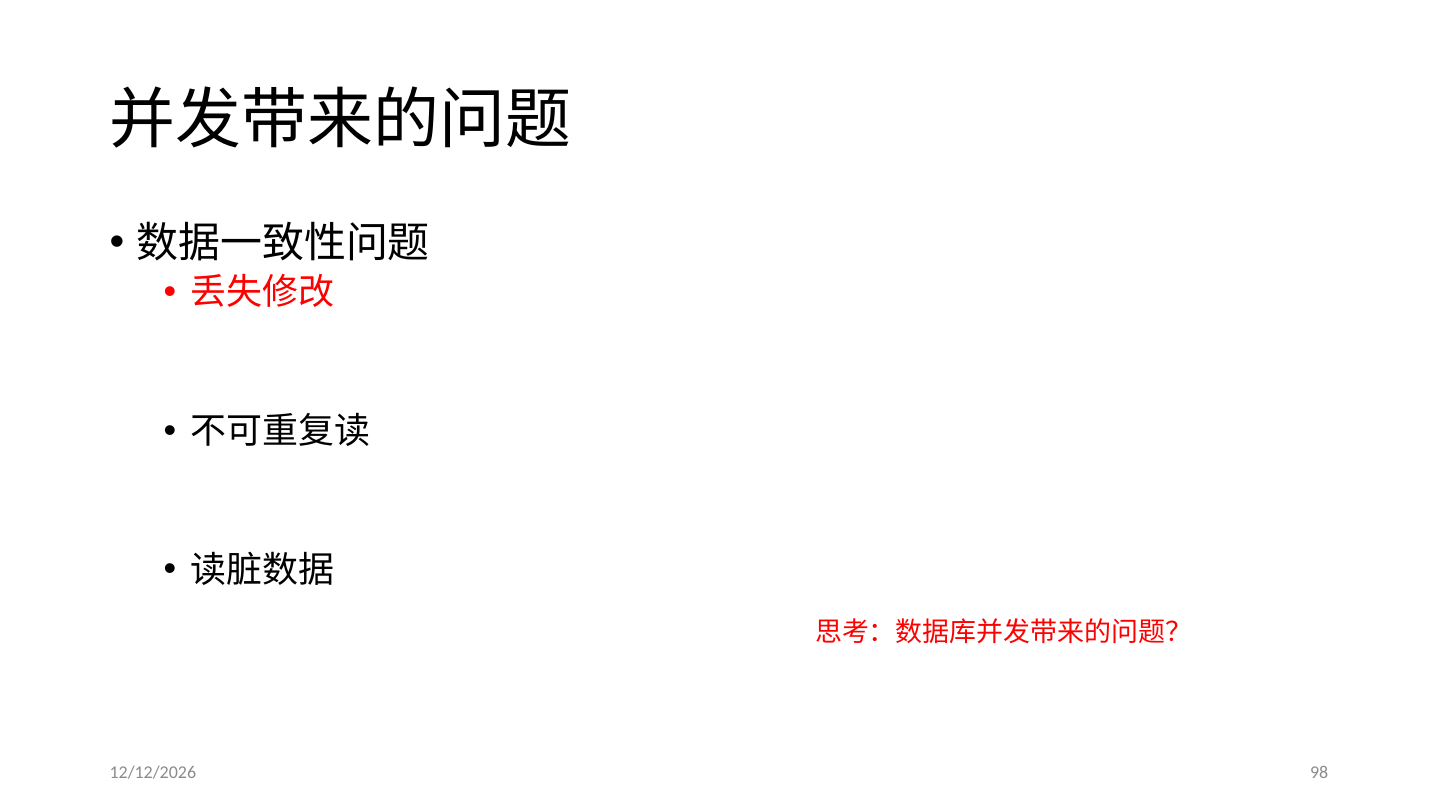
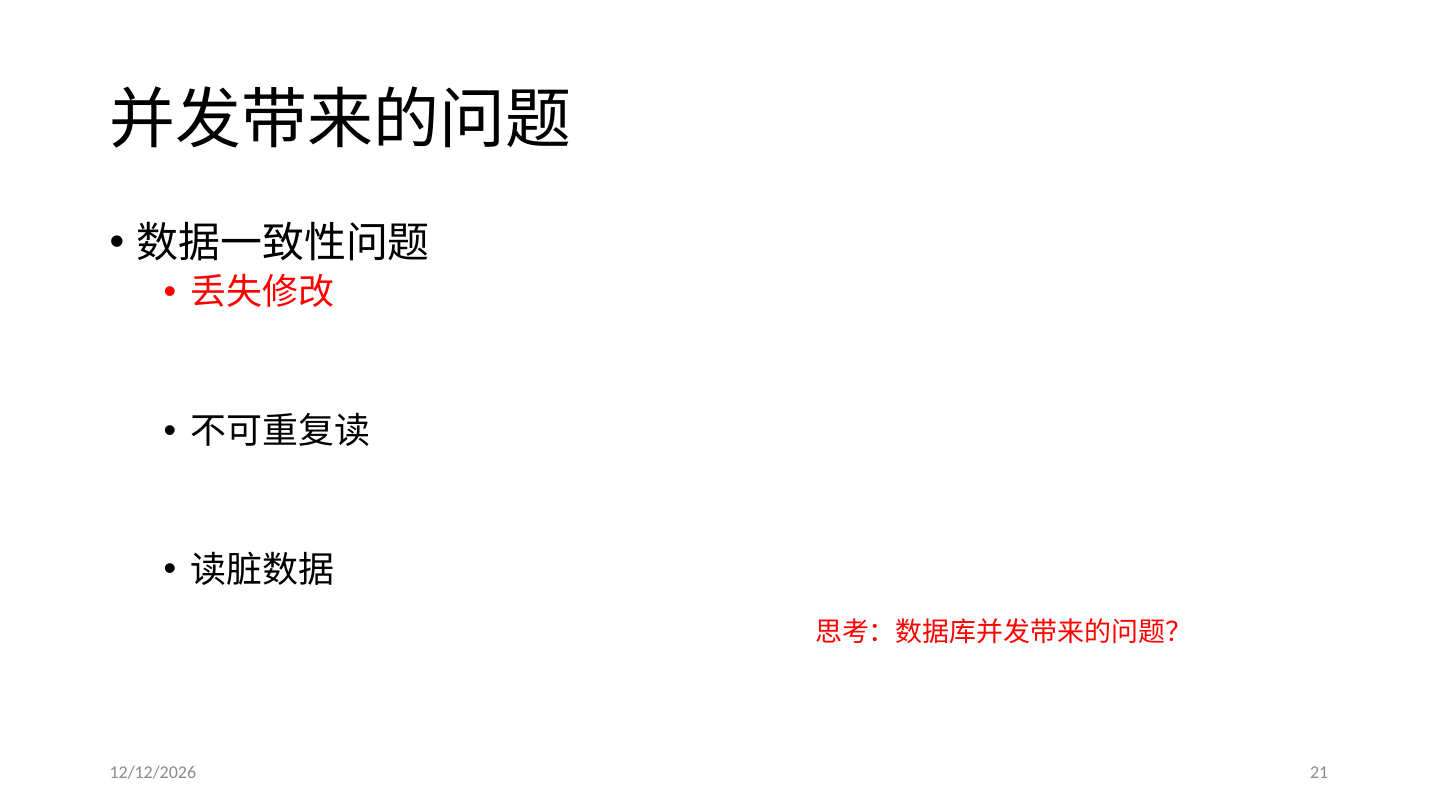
98: 98 -> 21
